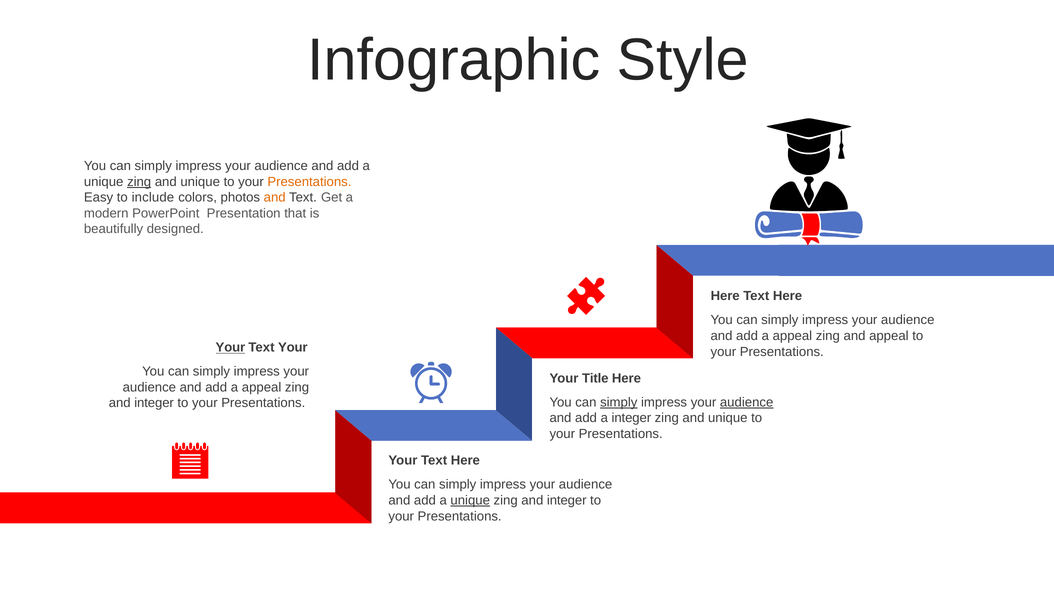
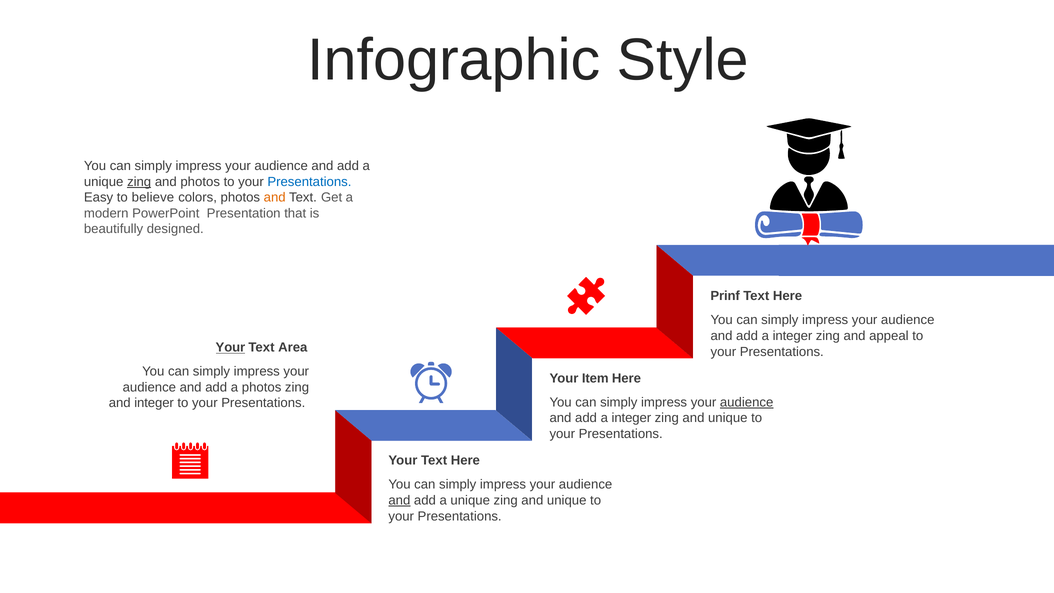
unique at (200, 182): unique -> photos
Presentations at (309, 182) colour: orange -> blue
include: include -> believe
Here at (725, 296): Here -> Prinf
appeal at (792, 336): appeal -> integer
Text Your: Your -> Area
Title: Title -> Item
appeal at (262, 387): appeal -> photos
simply at (619, 402) underline: present -> none
and at (399, 500) underline: none -> present
unique at (470, 500) underline: present -> none
integer at (567, 500): integer -> unique
